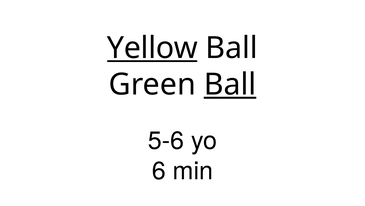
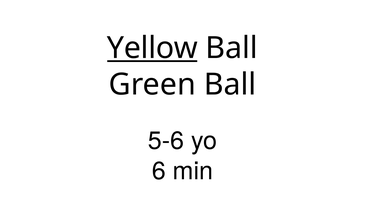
Ball at (230, 84) underline: present -> none
